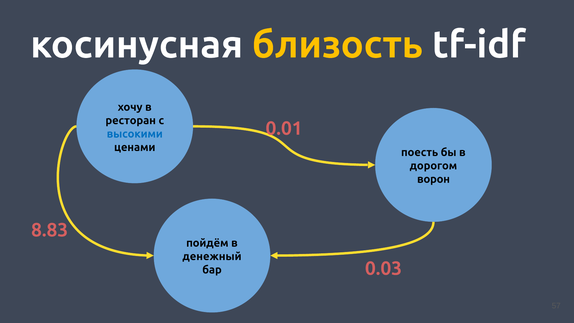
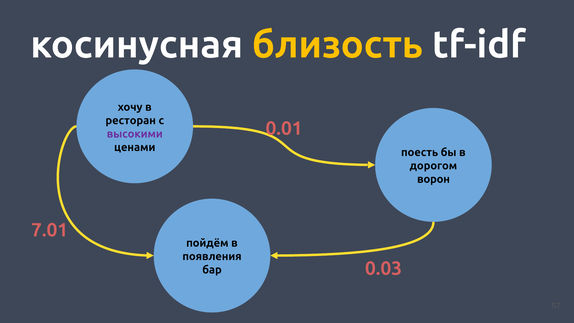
высокими colour: blue -> purple
8.83: 8.83 -> 7.01
денежный: денежный -> появления
